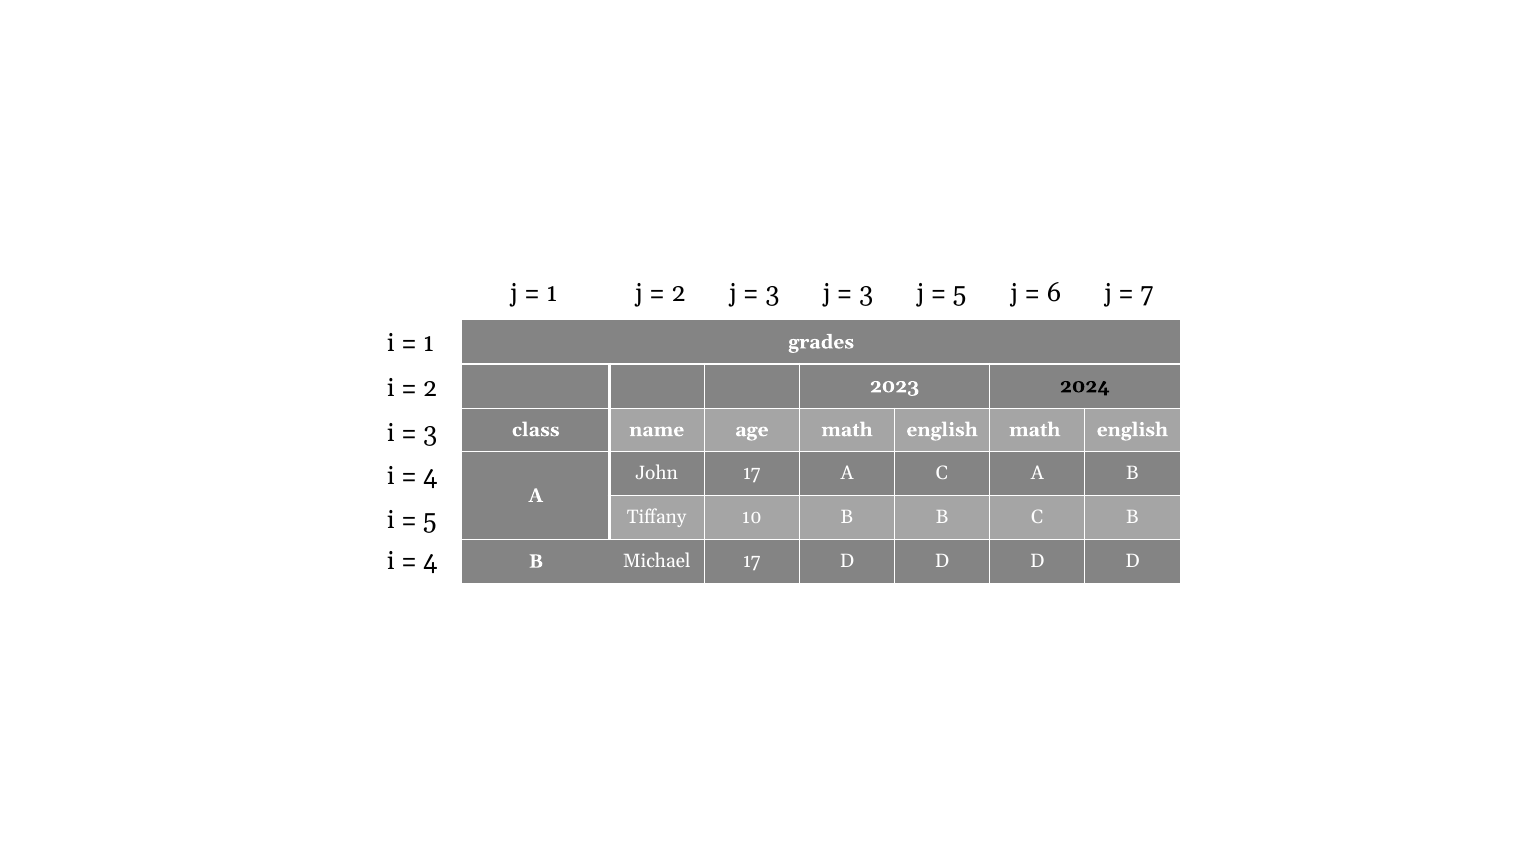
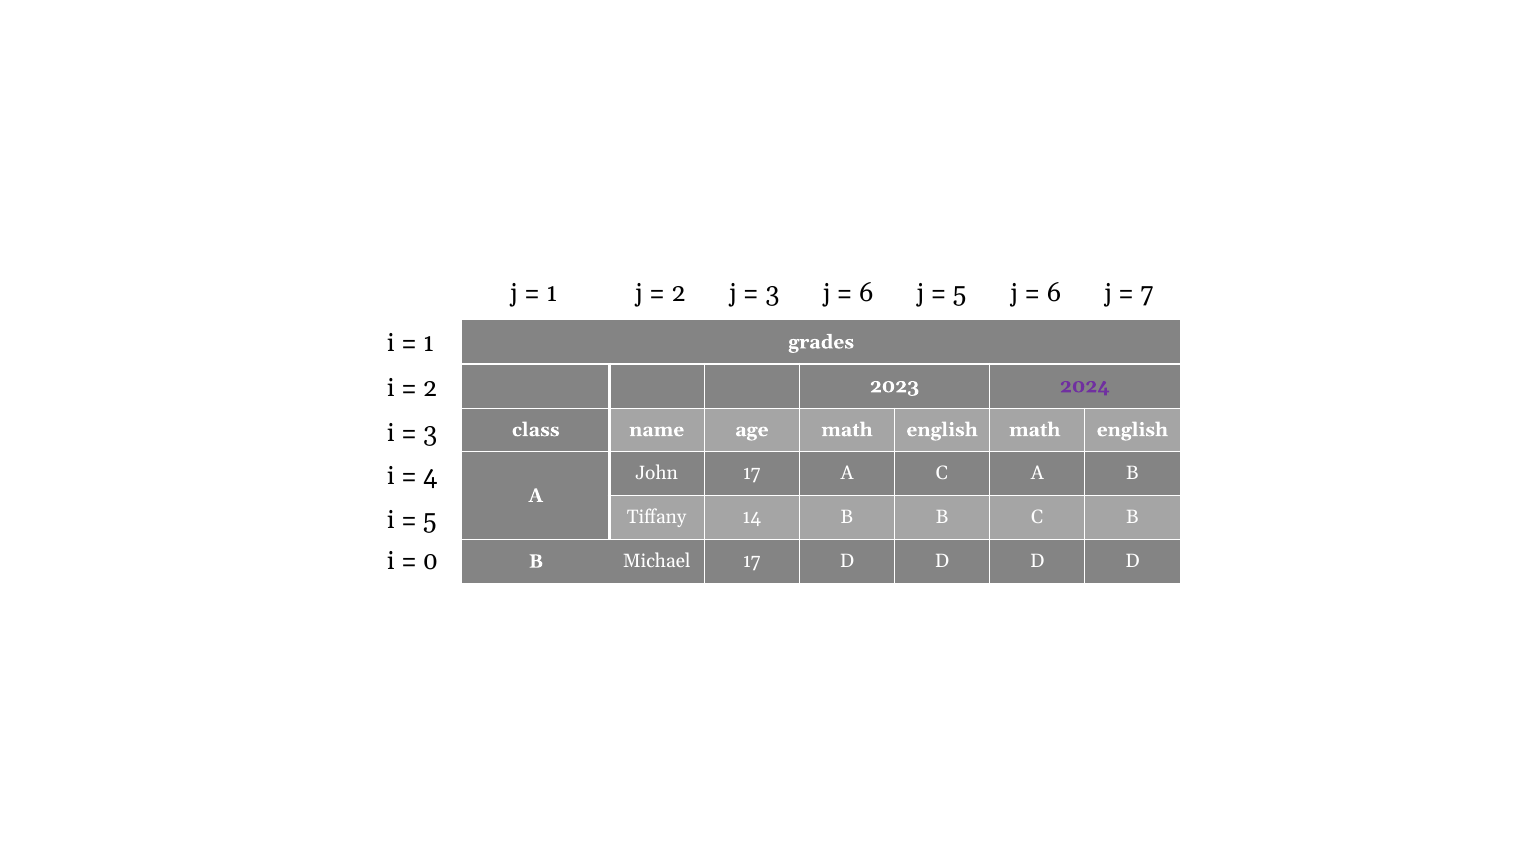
3 at (866, 293): 3 -> 6
2024 colour: black -> purple
10: 10 -> 14
4 at (430, 561): 4 -> 0
